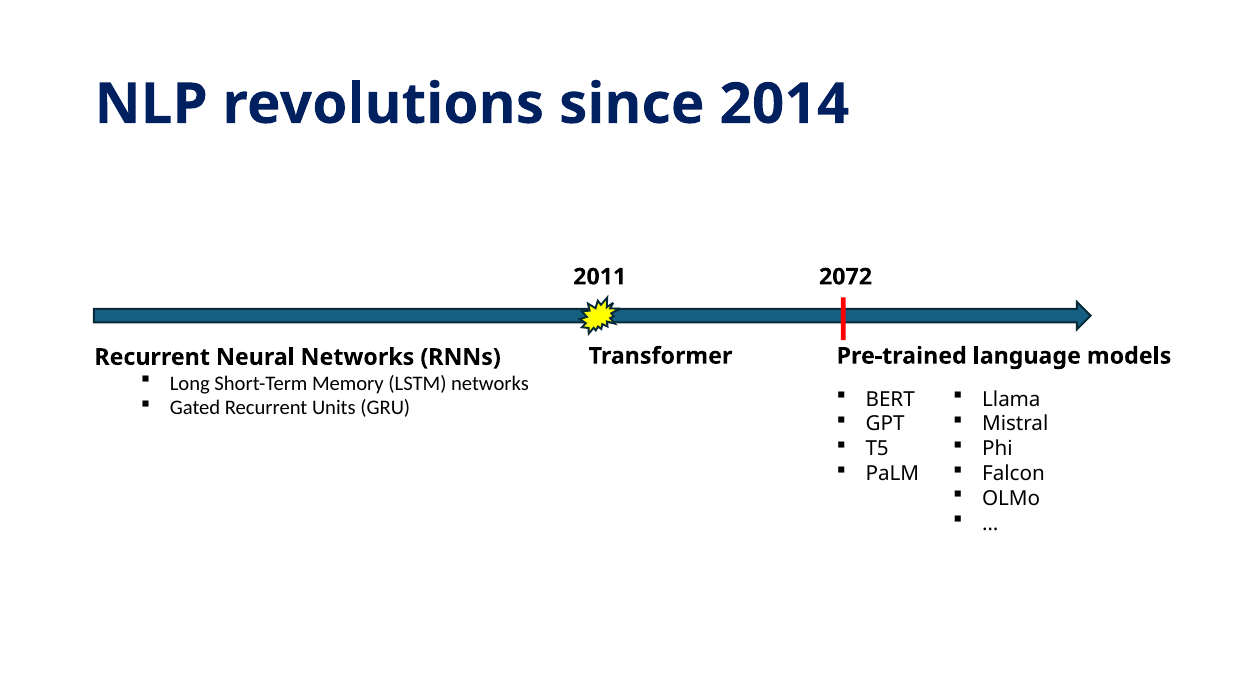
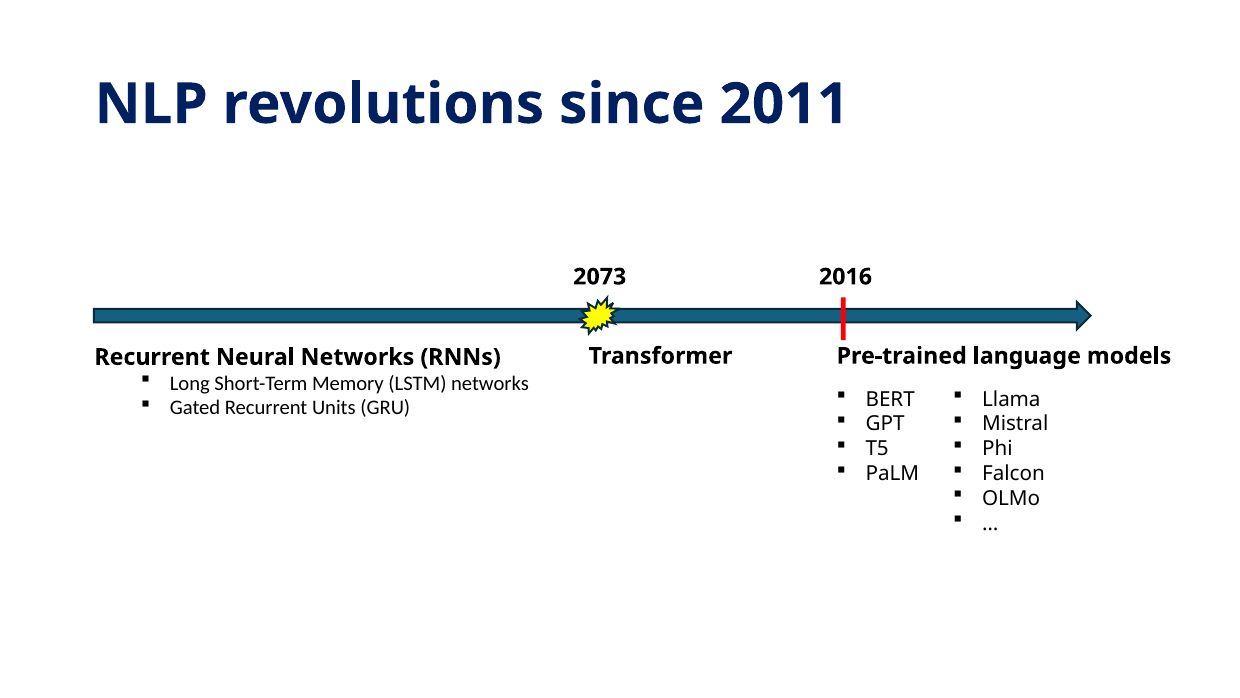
2014: 2014 -> 2011
2011: 2011 -> 2073
2072: 2072 -> 2016
